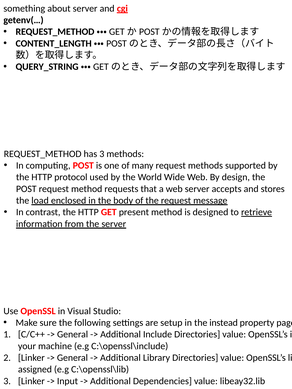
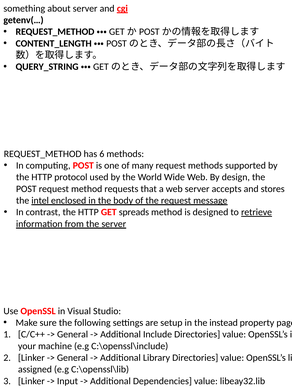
has 3: 3 -> 6
load: load -> intel
present: present -> spreads
